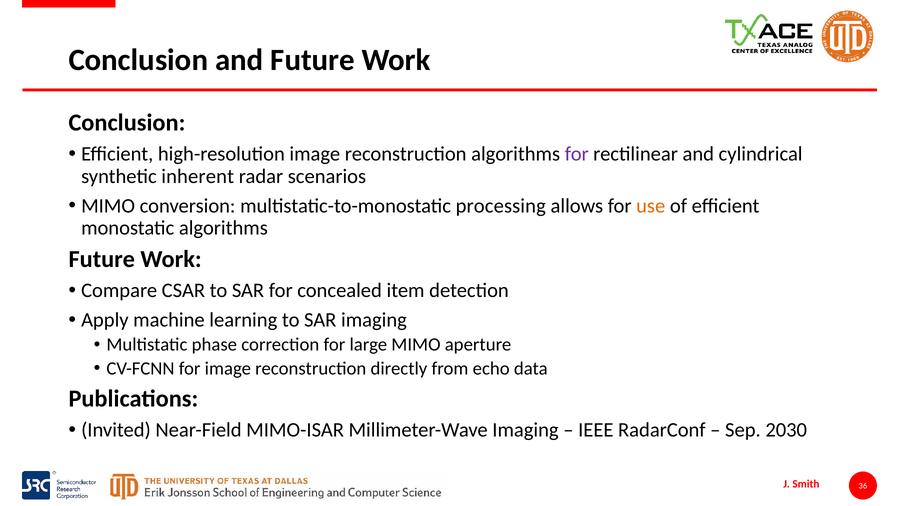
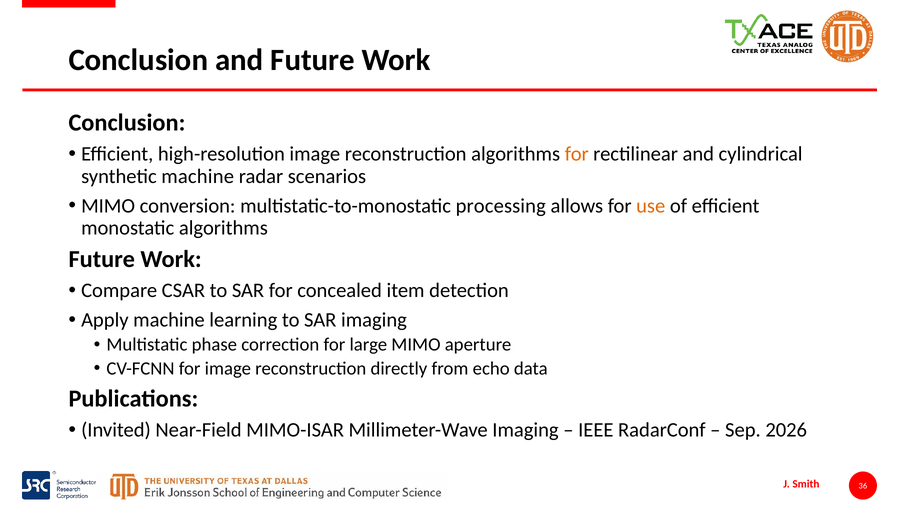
for at (577, 154) colour: purple -> orange
synthetic inherent: inherent -> machine
2030: 2030 -> 2026
